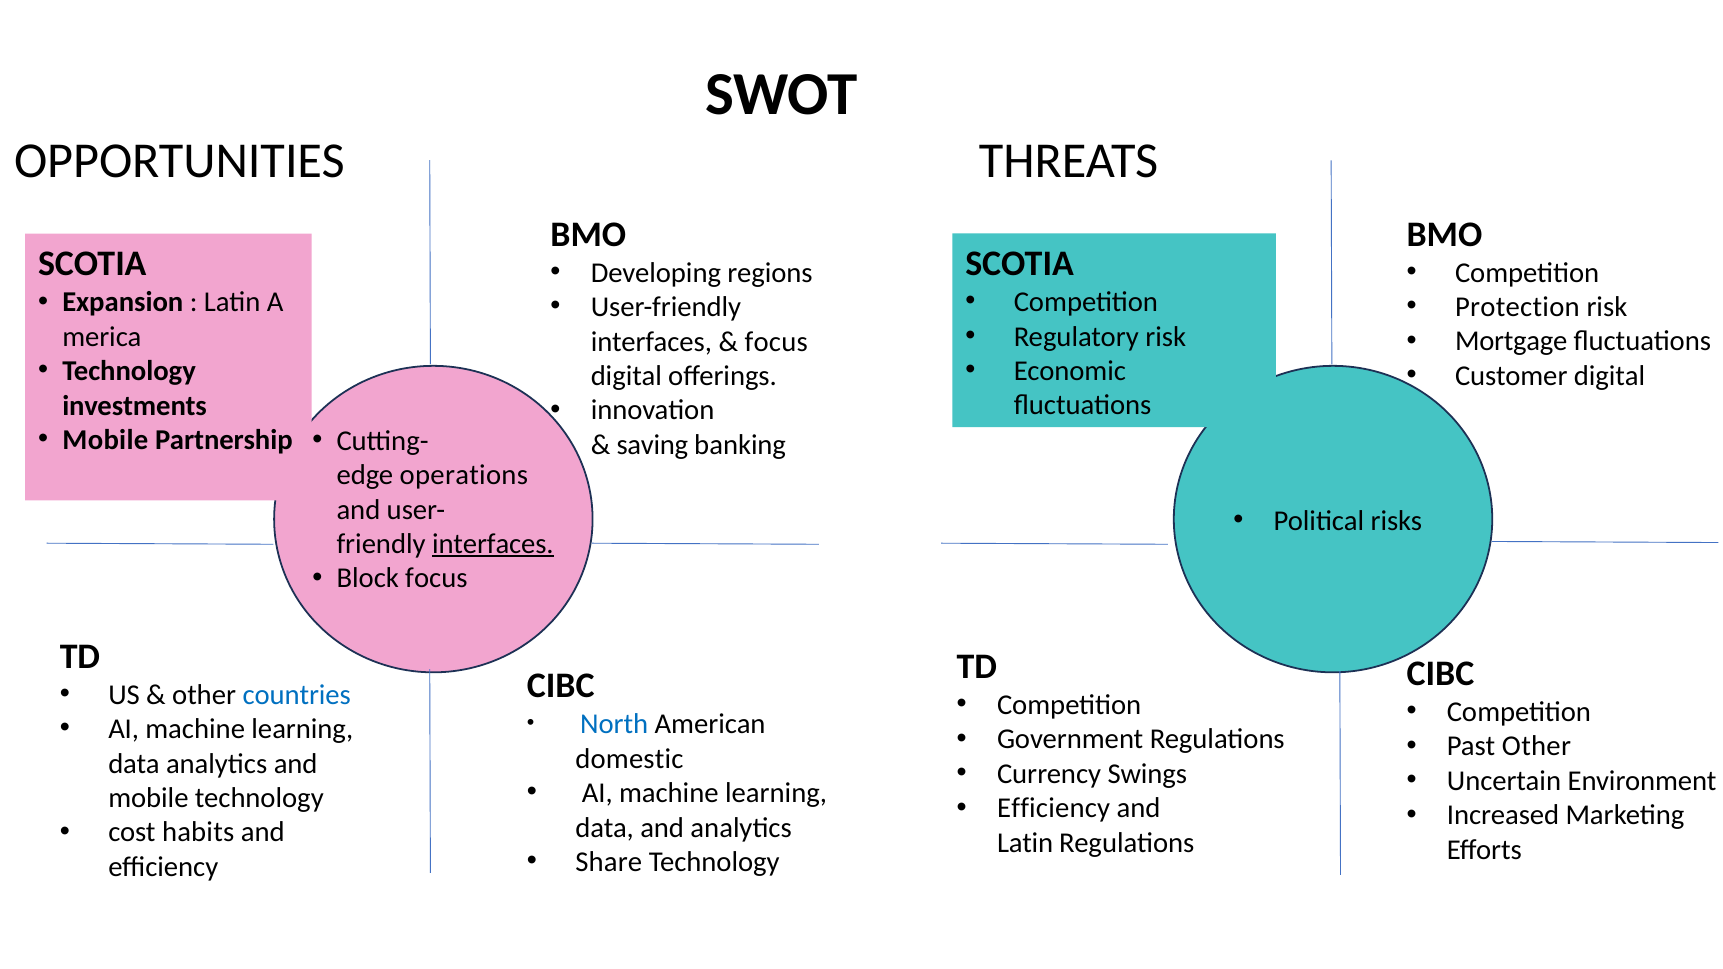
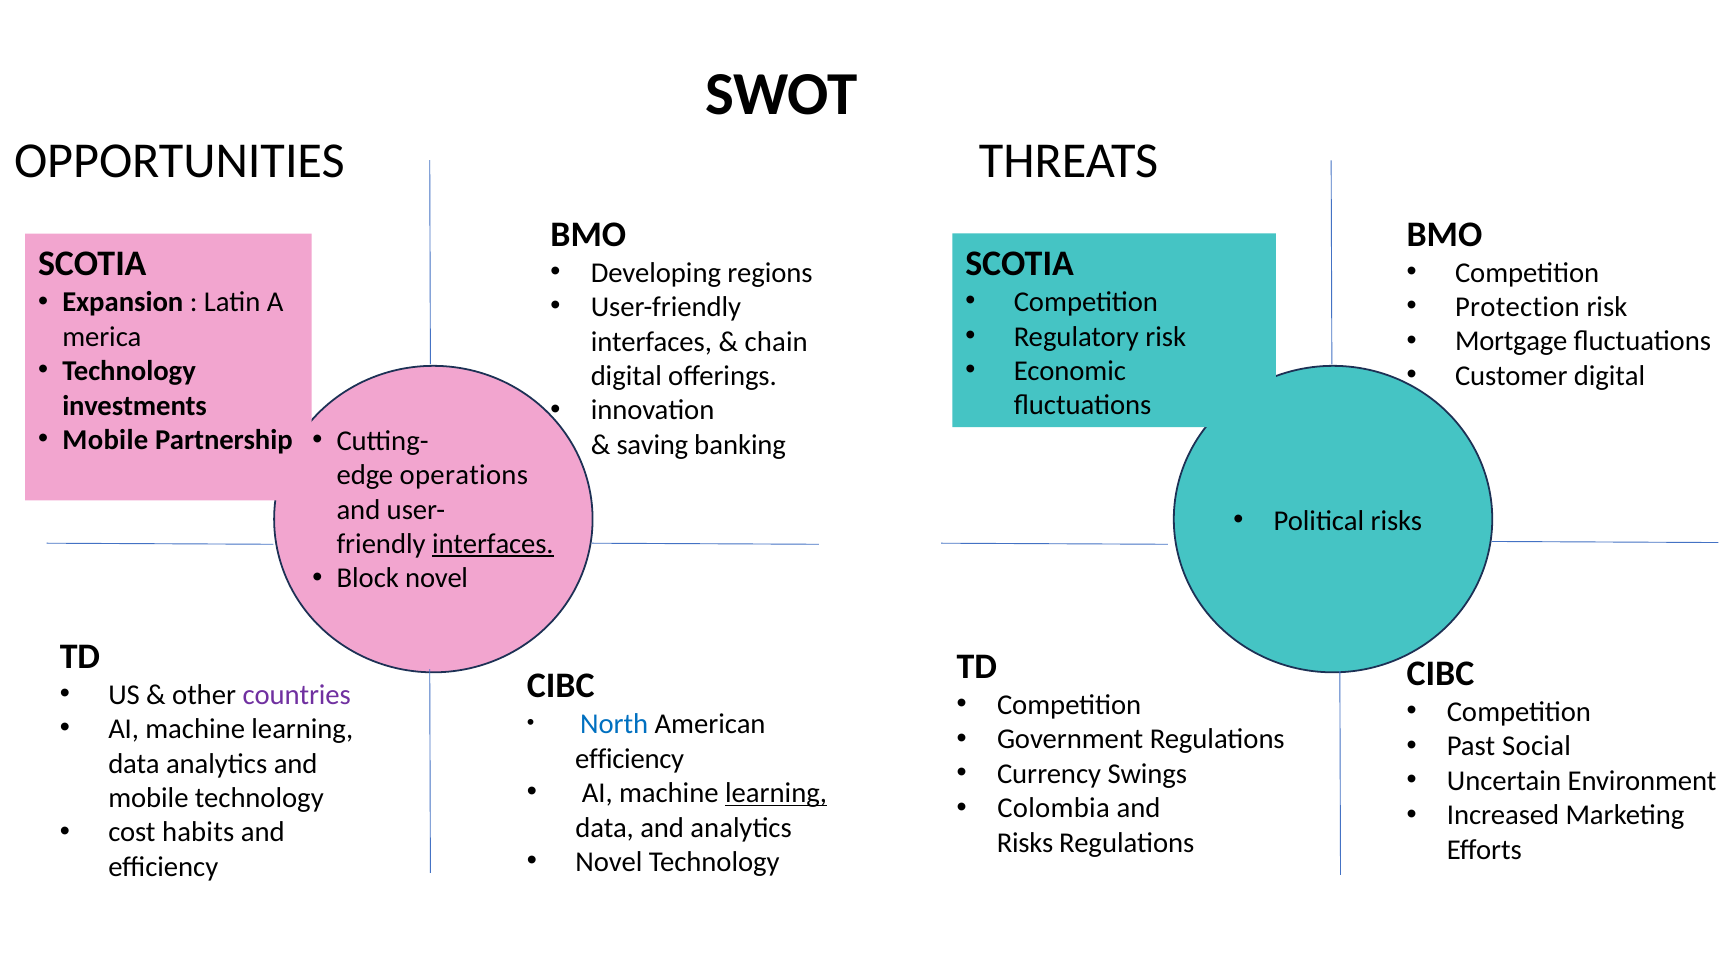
focus at (776, 342): focus -> chain
Block focus: focus -> novel
countries colour: blue -> purple
Past Other: Other -> Social
domestic at (629, 759): domestic -> efficiency
learning at (776, 793) underline: none -> present
Efficiency at (1054, 808): Efficiency -> Colombia
Latin at (1025, 843): Latin -> Risks
Share at (609, 862): Share -> Novel
